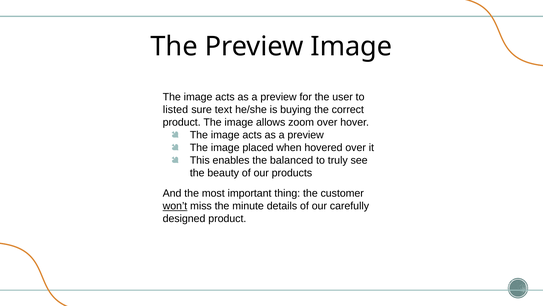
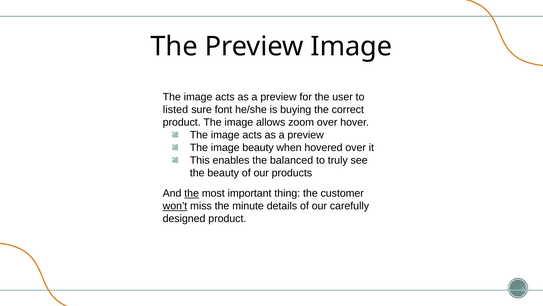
text: text -> font
image placed: placed -> beauty
the at (192, 193) underline: none -> present
